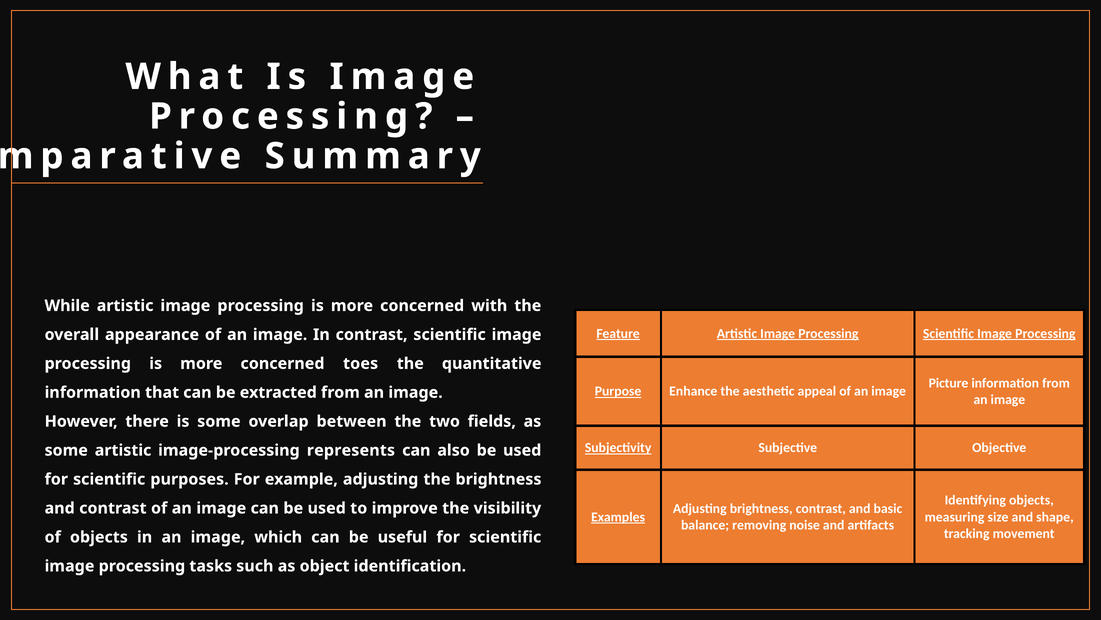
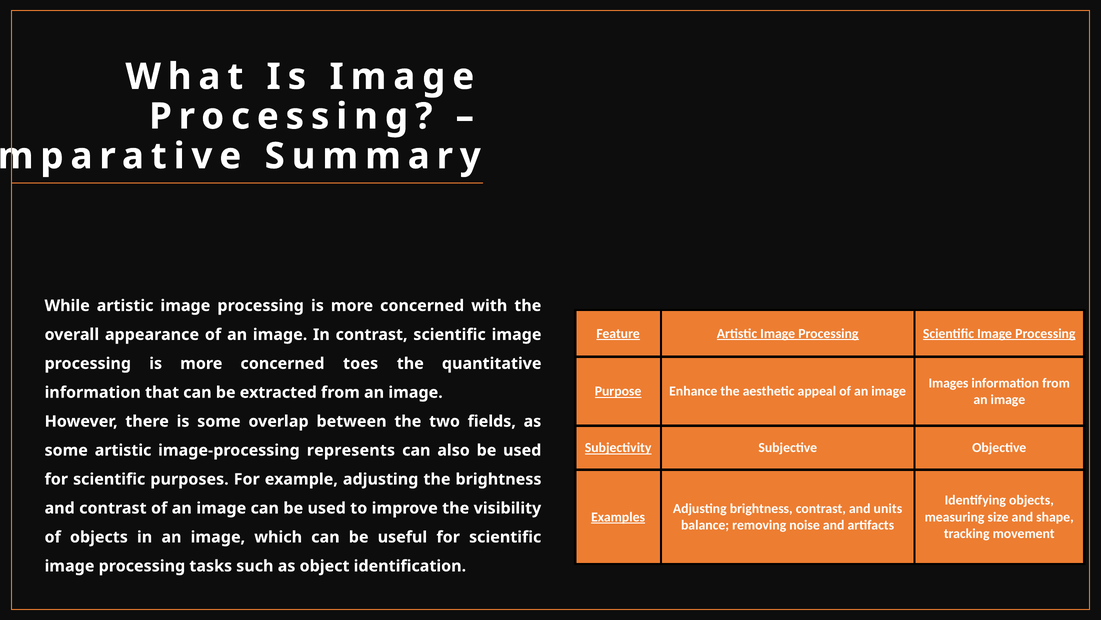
Picture: Picture -> Images
basic: basic -> units
